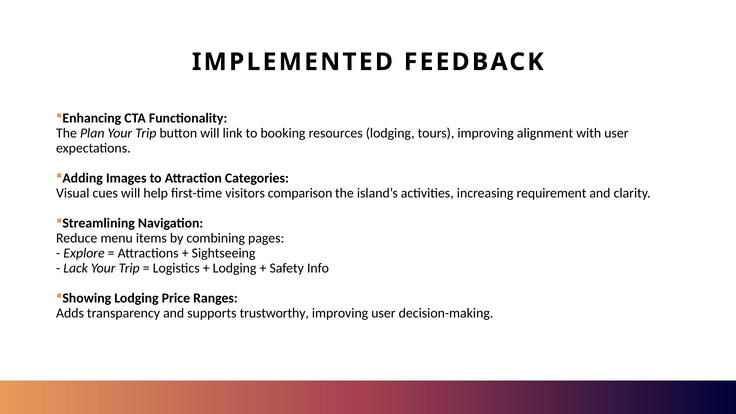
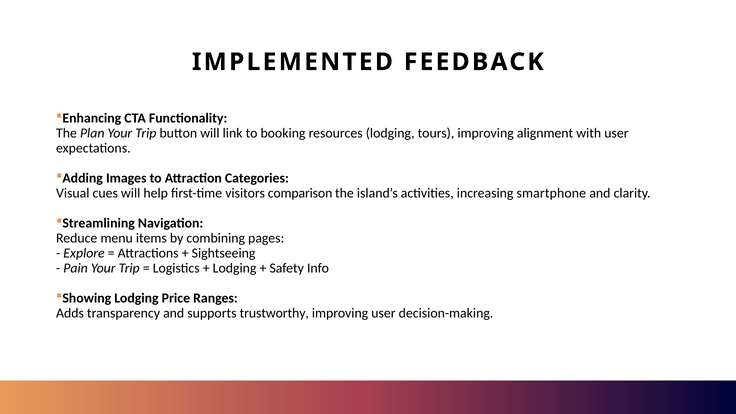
requirement: requirement -> smartphone
Lack: Lack -> Pain
